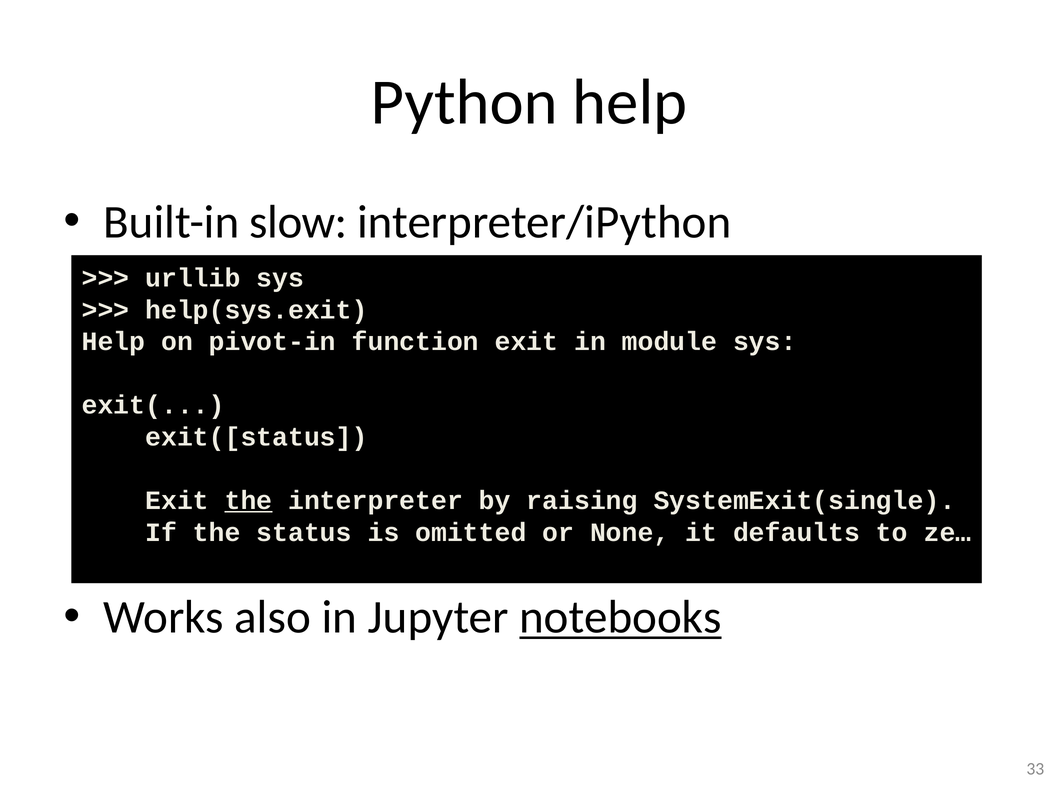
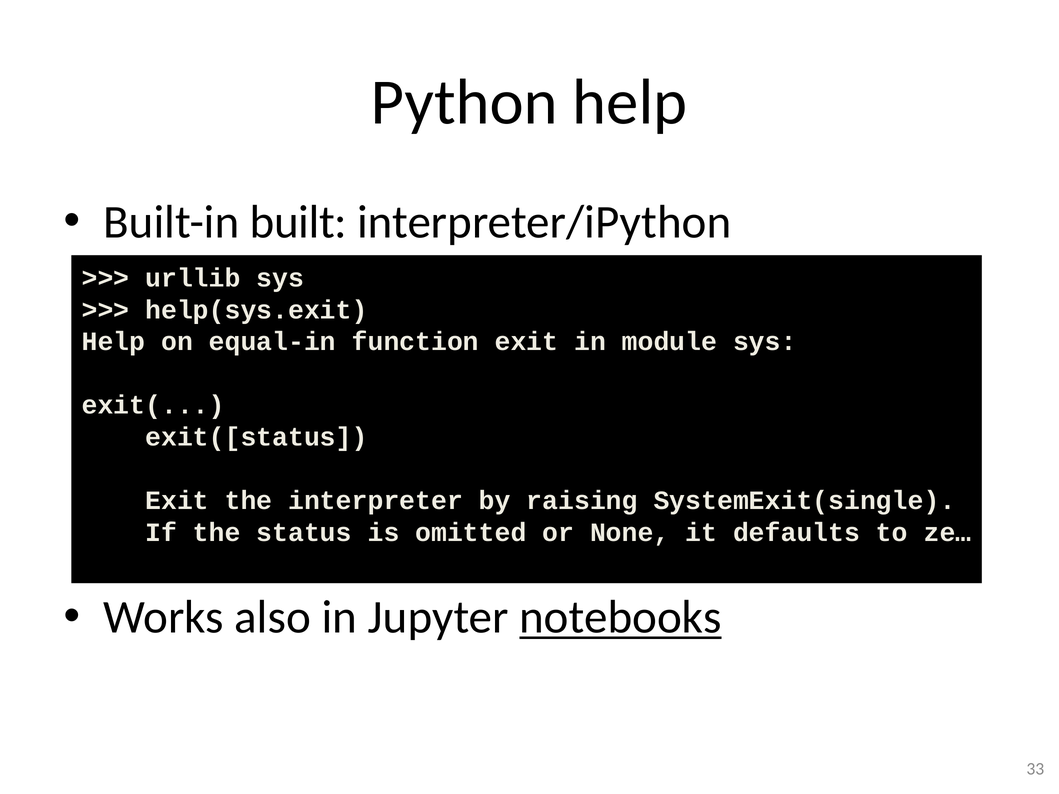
slow: slow -> built
pivot-in: pivot-in -> equal-in
the at (249, 501) underline: present -> none
